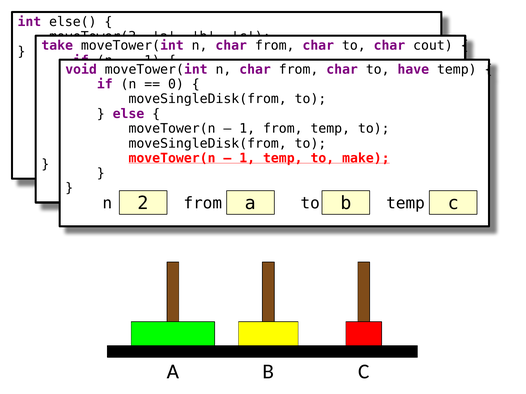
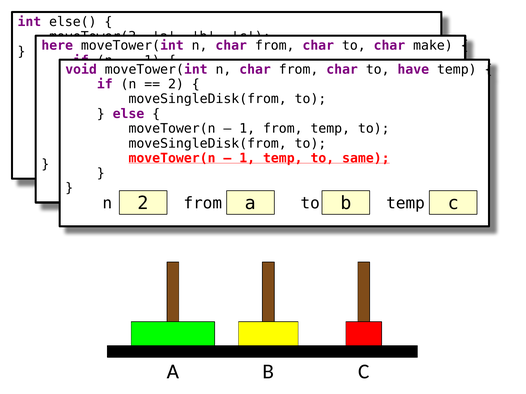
take: take -> here
cout: cout -> make
0 at (176, 84): 0 -> 2
make: make -> same
